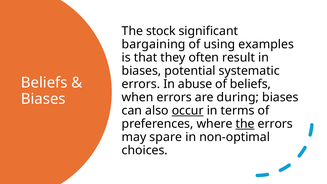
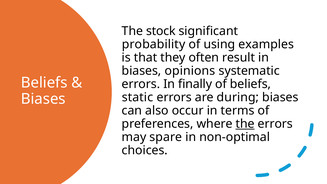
bargaining: bargaining -> probability
potential: potential -> opinions
abuse: abuse -> finally
when: when -> static
occur underline: present -> none
